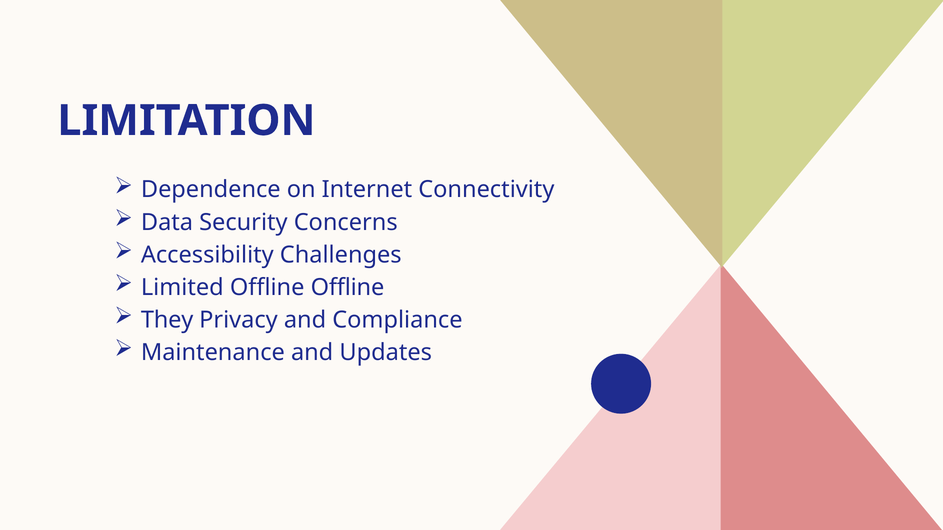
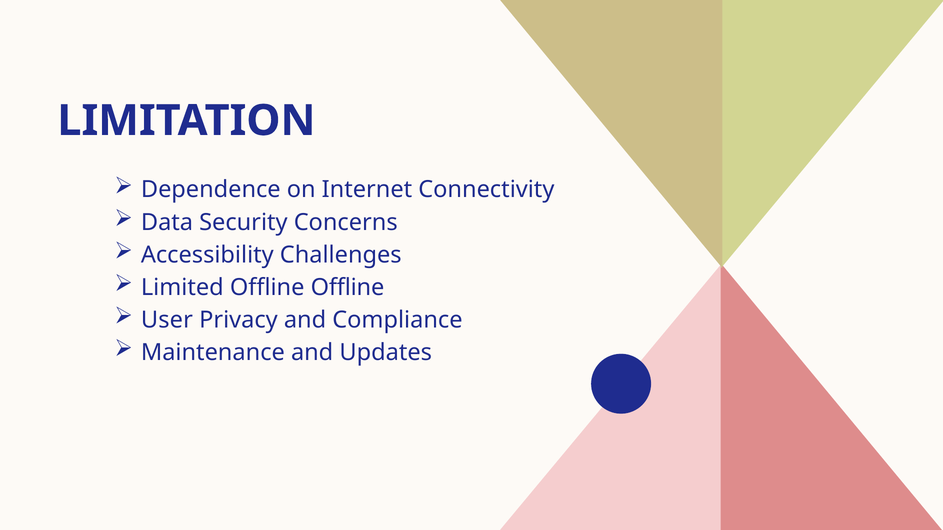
They: They -> User
